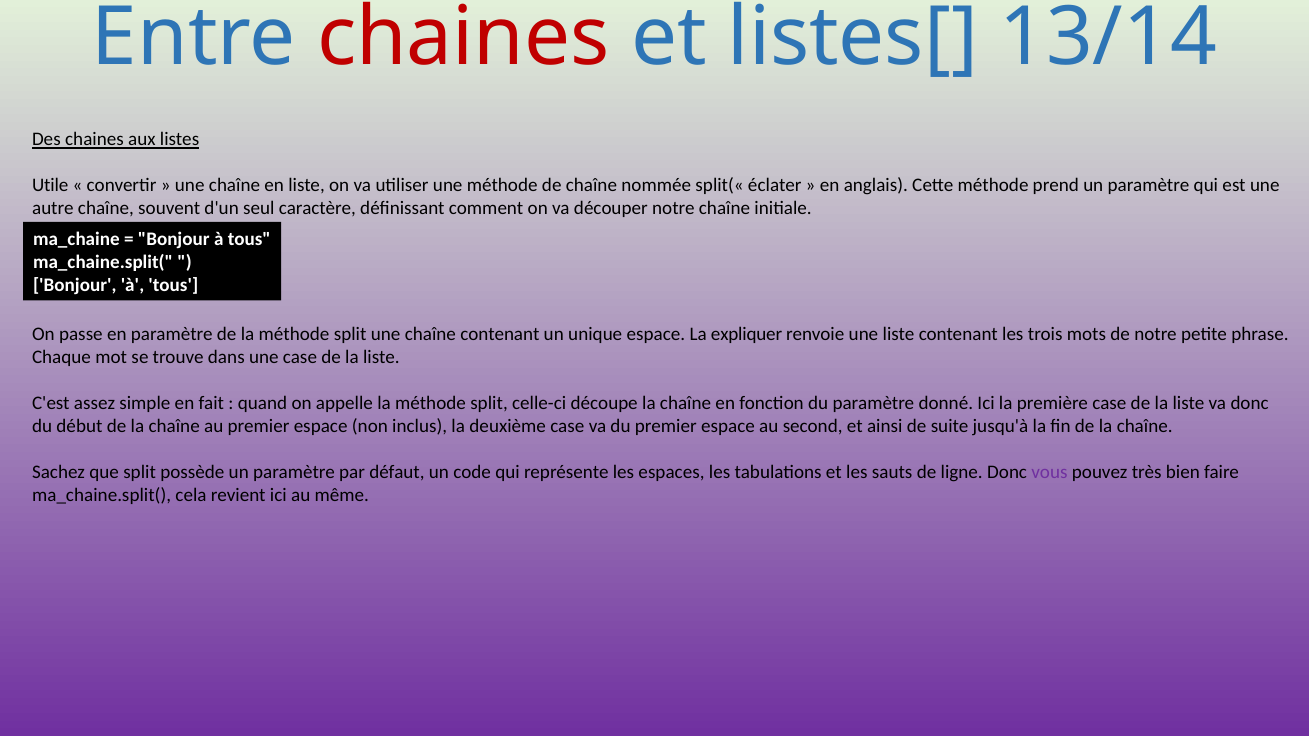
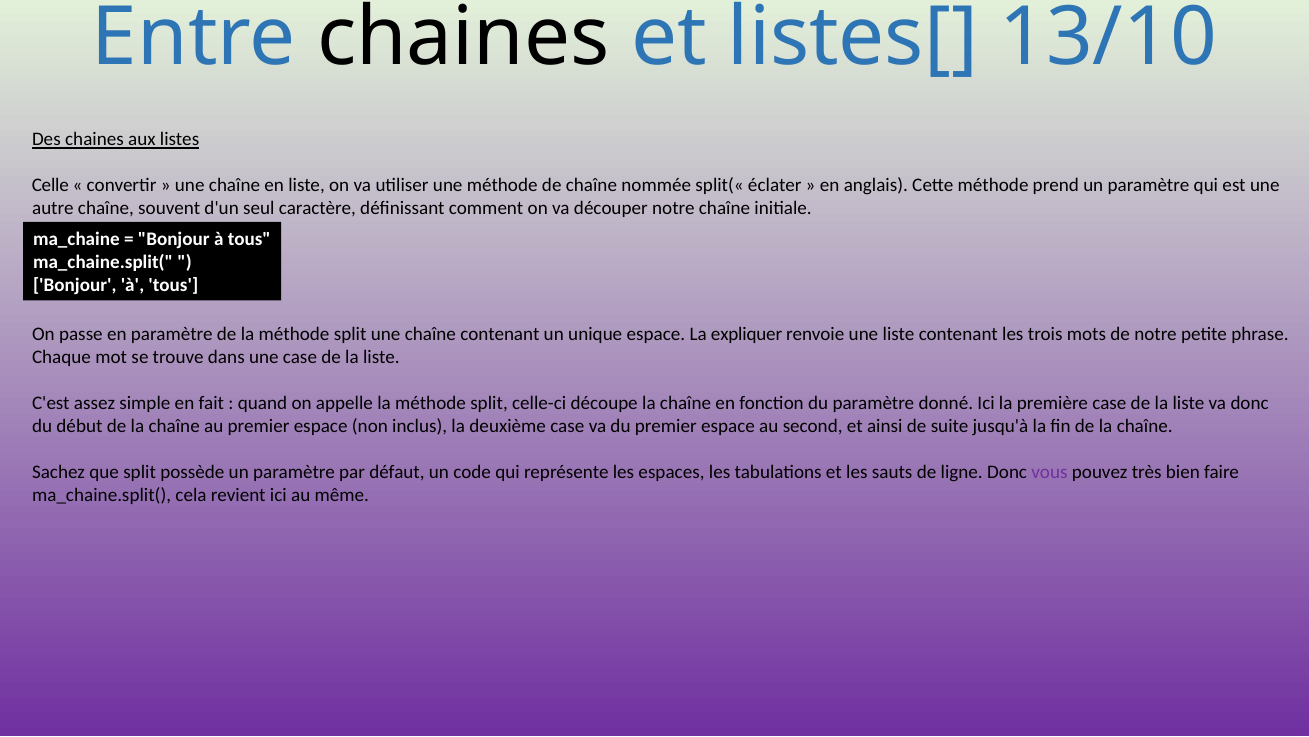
chaines at (463, 38) colour: red -> black
13/14: 13/14 -> 13/10
Utile: Utile -> Celle
